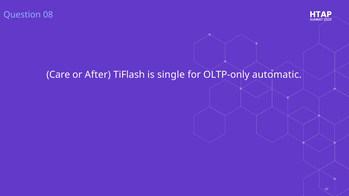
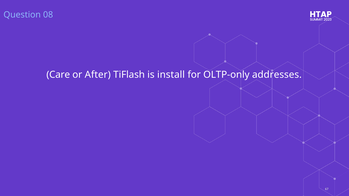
single: single -> install
automatic: automatic -> addresses
